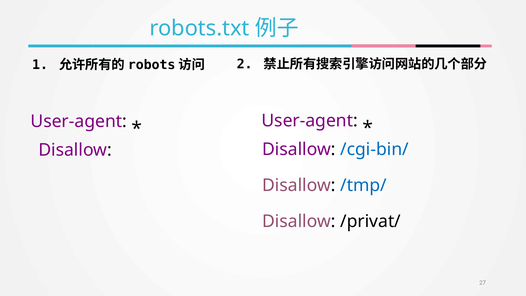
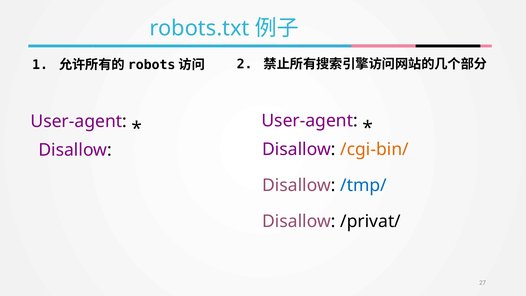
/cgi-bin/ colour: blue -> orange
